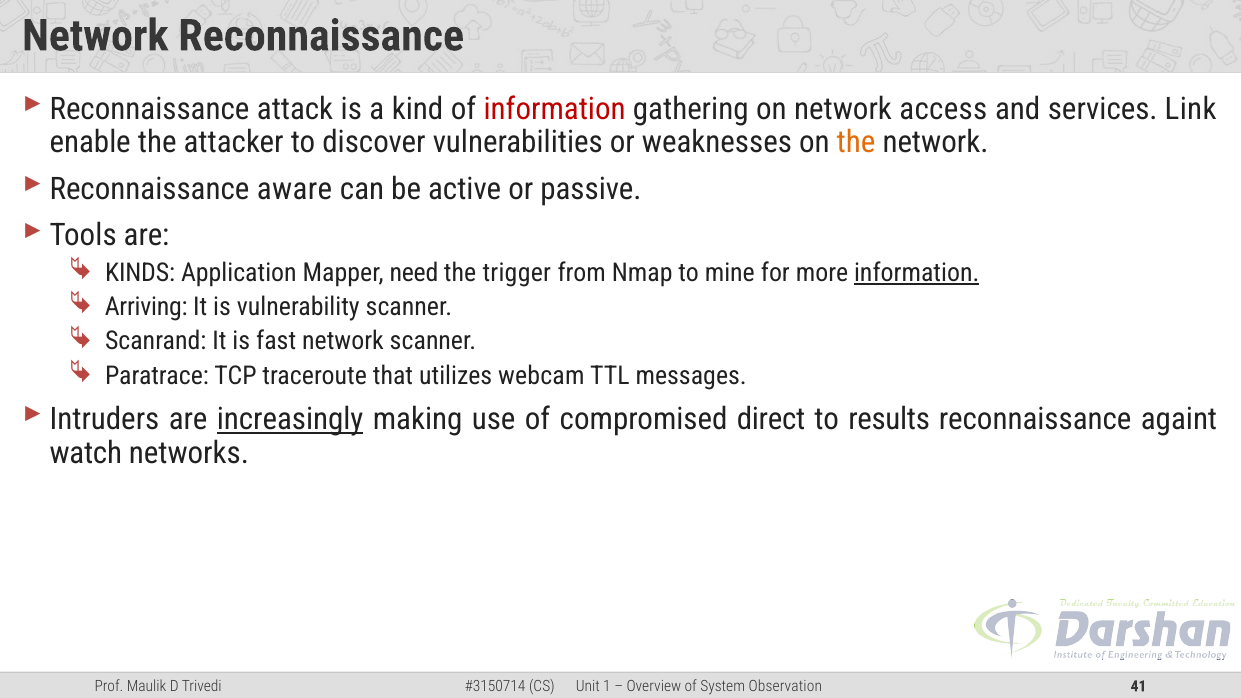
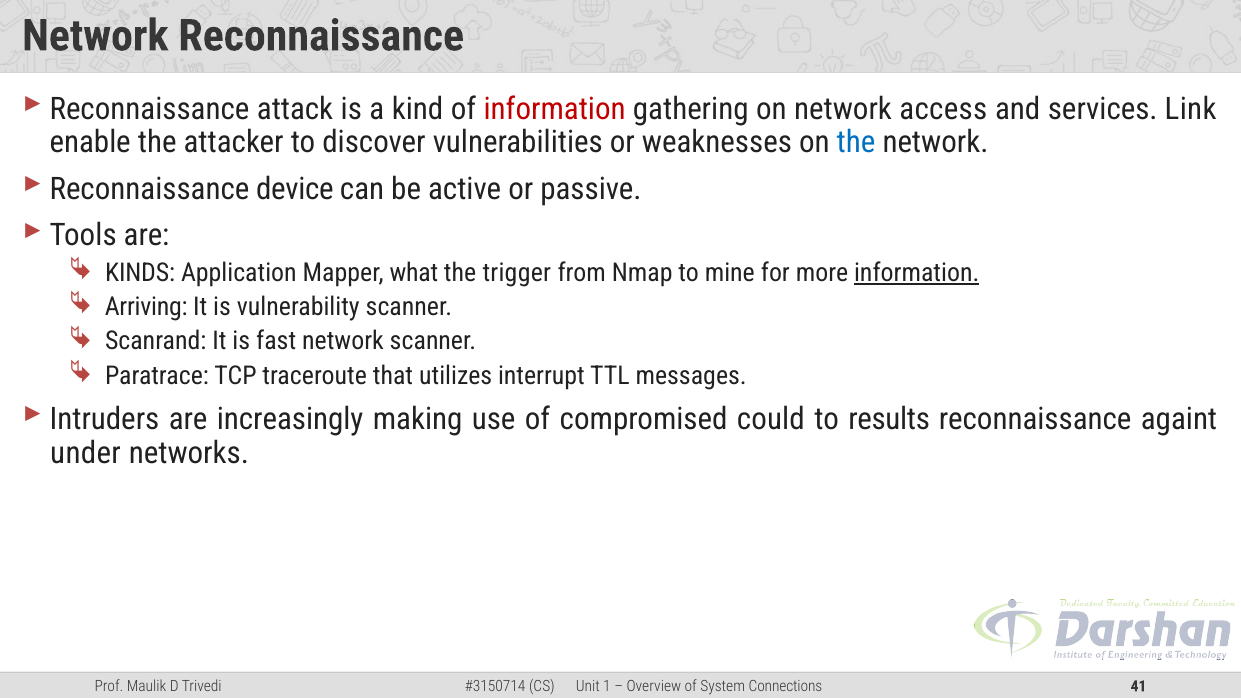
the at (856, 143) colour: orange -> blue
aware: aware -> device
need: need -> what
webcam: webcam -> interrupt
increasingly underline: present -> none
direct: direct -> could
watch: watch -> under
Observation: Observation -> Connections
